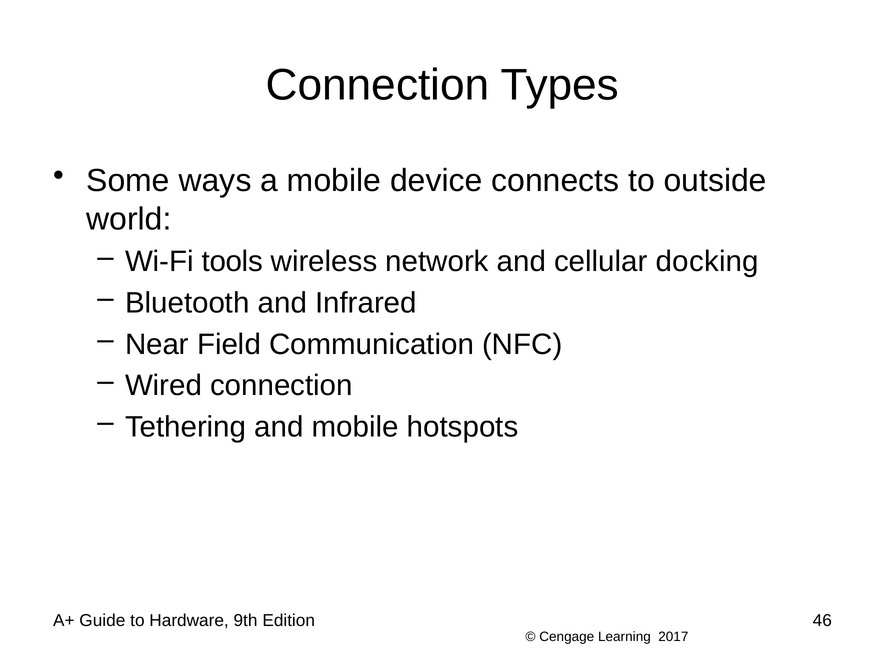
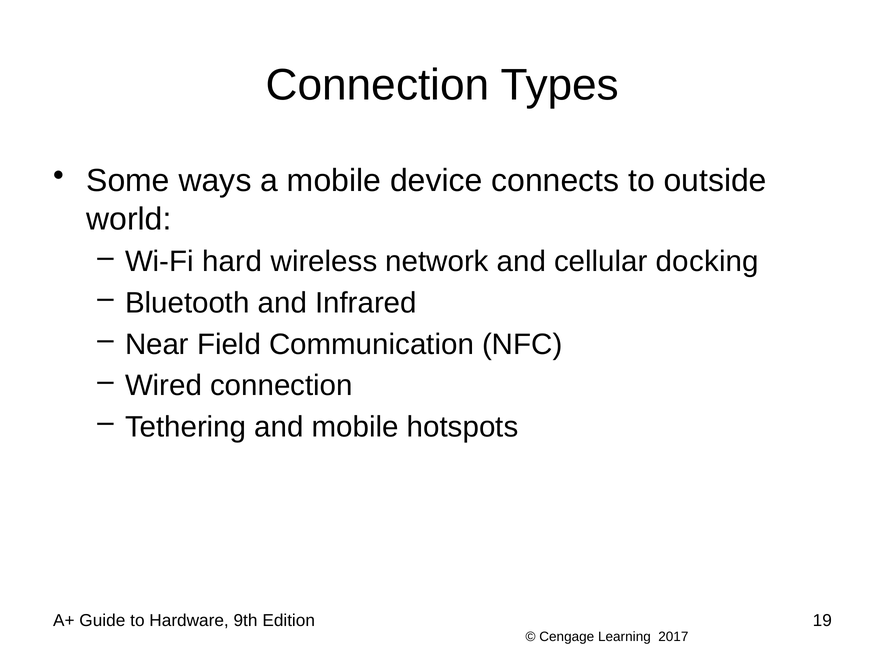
tools: tools -> hard
46: 46 -> 19
